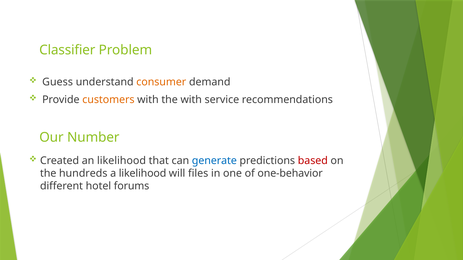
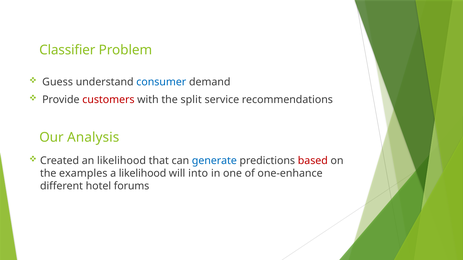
consumer colour: orange -> blue
customers colour: orange -> red
the with: with -> split
Number: Number -> Analysis
hundreds: hundreds -> examples
files: files -> into
one-behavior: one-behavior -> one-enhance
